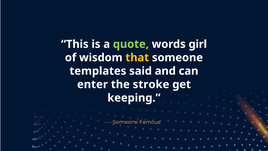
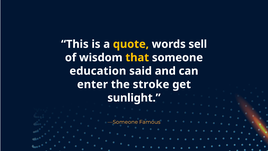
quote colour: light green -> yellow
girl: girl -> sell
templates: templates -> education
keeping: keeping -> sunlight
